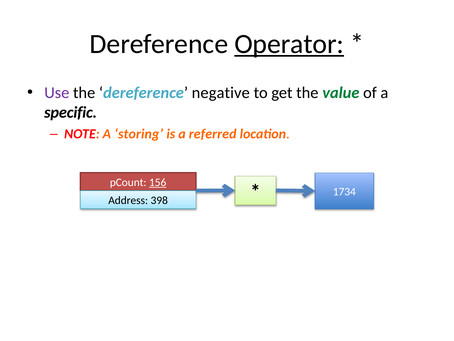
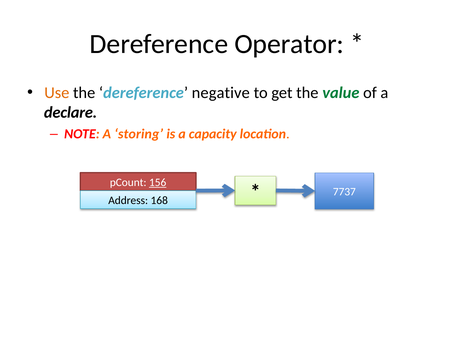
Operator underline: present -> none
Use colour: purple -> orange
specific: specific -> declare
referred: referred -> capacity
398: 398 -> 168
1734: 1734 -> 7737
